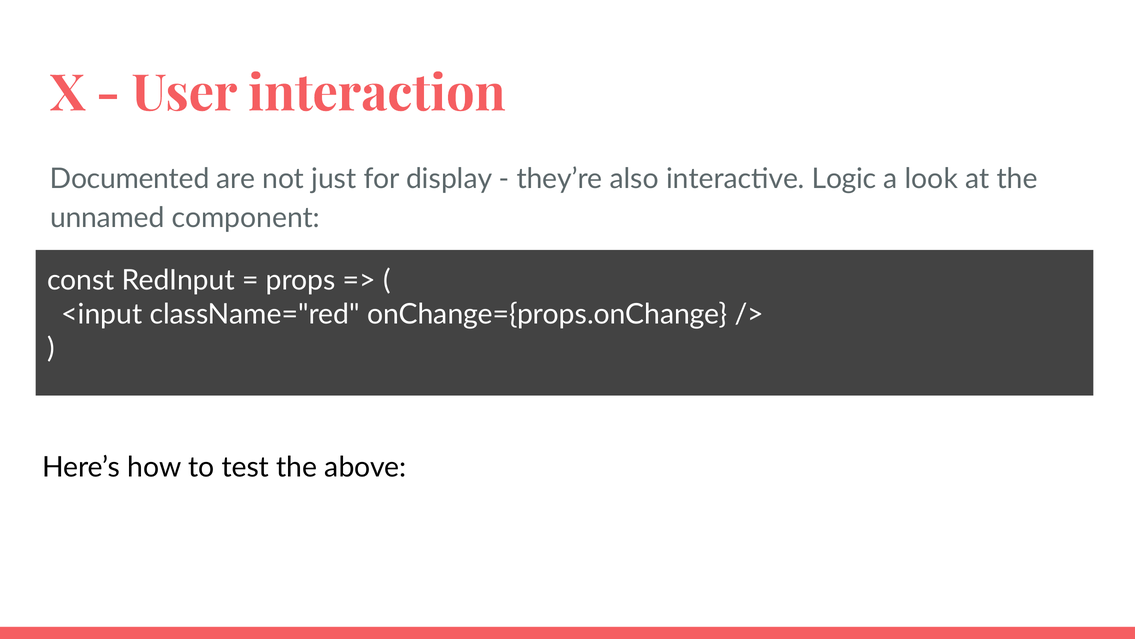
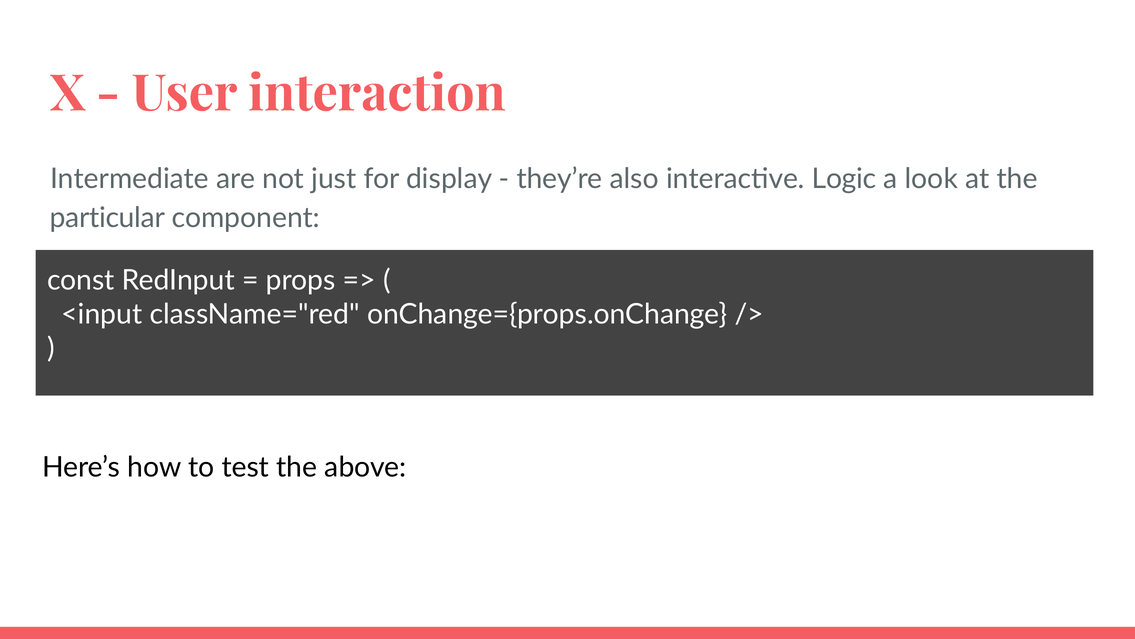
Documented: Documented -> Intermediate
unnamed: unnamed -> particular
